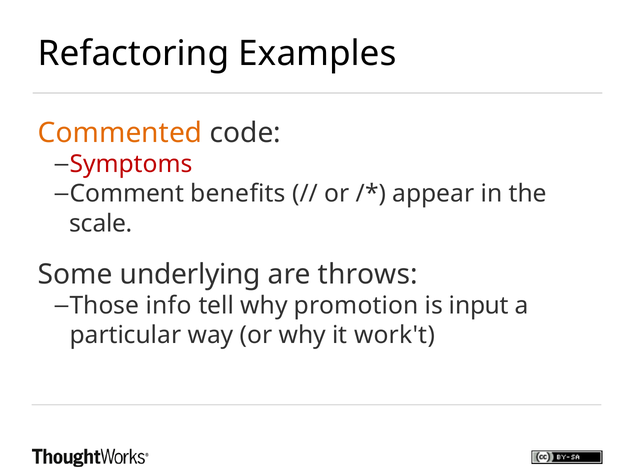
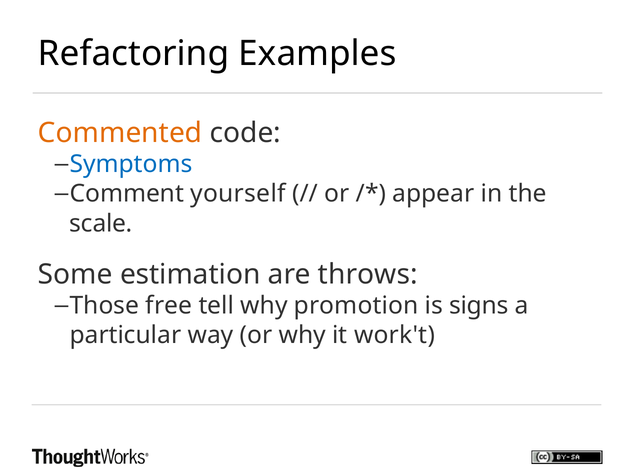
Symptoms colour: red -> blue
benefits: benefits -> yourself
underlying: underlying -> estimation
info: info -> free
input: input -> signs
